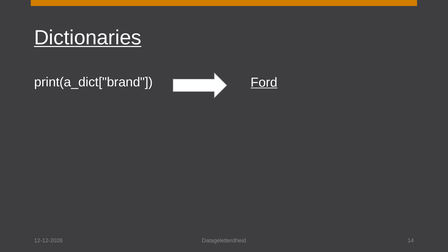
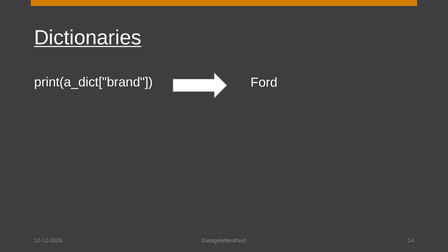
Ford underline: present -> none
